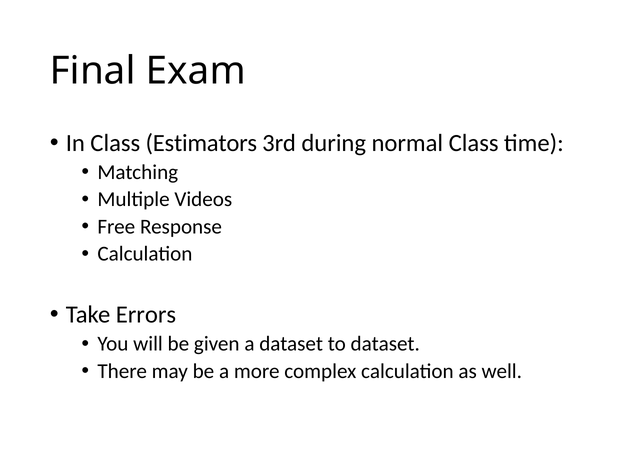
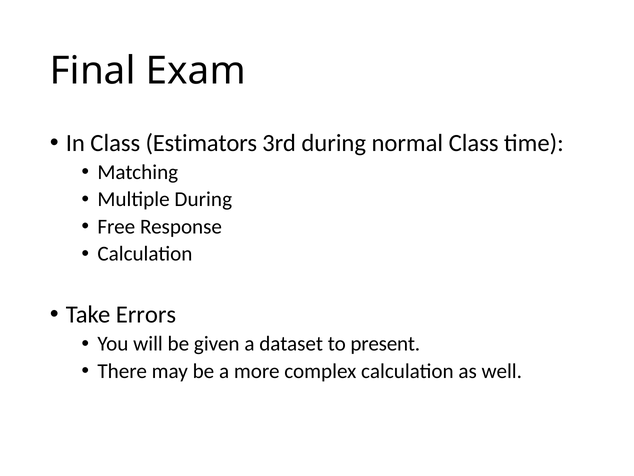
Multiple Videos: Videos -> During
to dataset: dataset -> present
